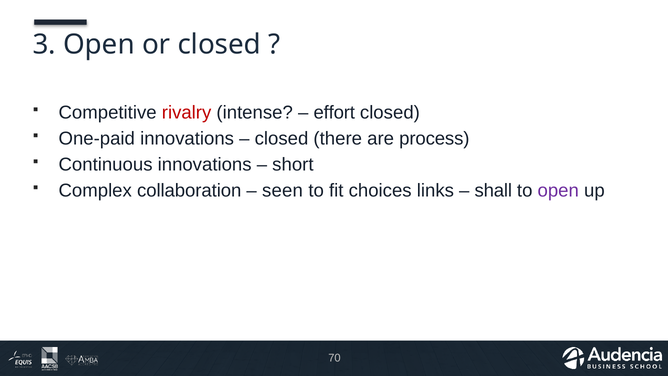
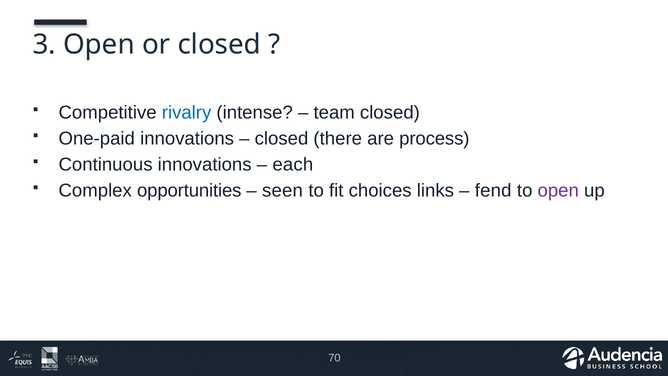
rivalry colour: red -> blue
effort: effort -> team
short: short -> each
collaboration: collaboration -> opportunities
shall: shall -> fend
